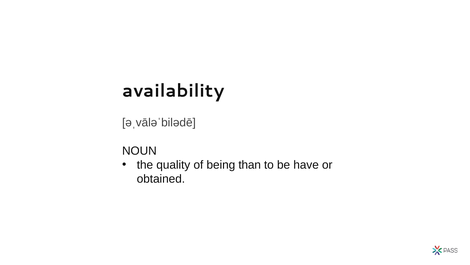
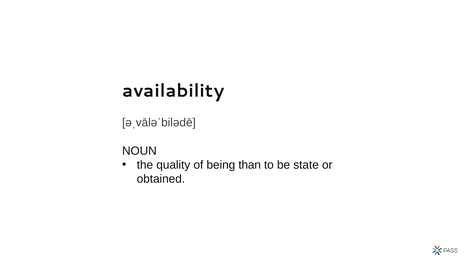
have: have -> state
